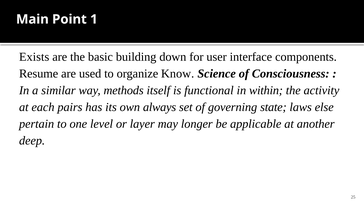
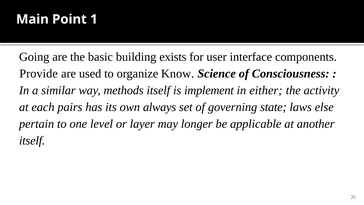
Exists: Exists -> Going
down: down -> exists
Resume: Resume -> Provide
functional: functional -> implement
within: within -> either
deep at (32, 140): deep -> itself
